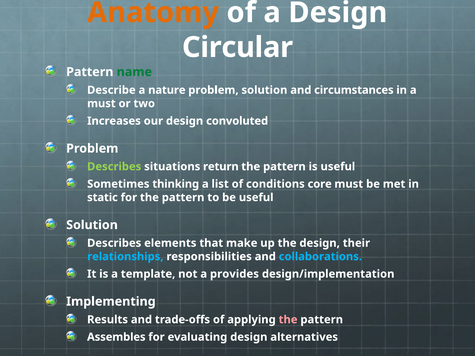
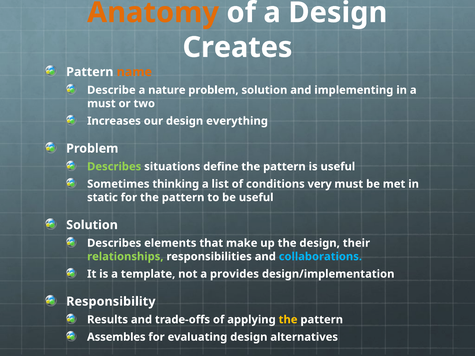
Circular: Circular -> Creates
name colour: green -> orange
circumstances: circumstances -> implementing
convoluted: convoluted -> everything
return: return -> define
core: core -> very
relationships colour: light blue -> light green
Implementing: Implementing -> Responsibility
the at (288, 320) colour: pink -> yellow
